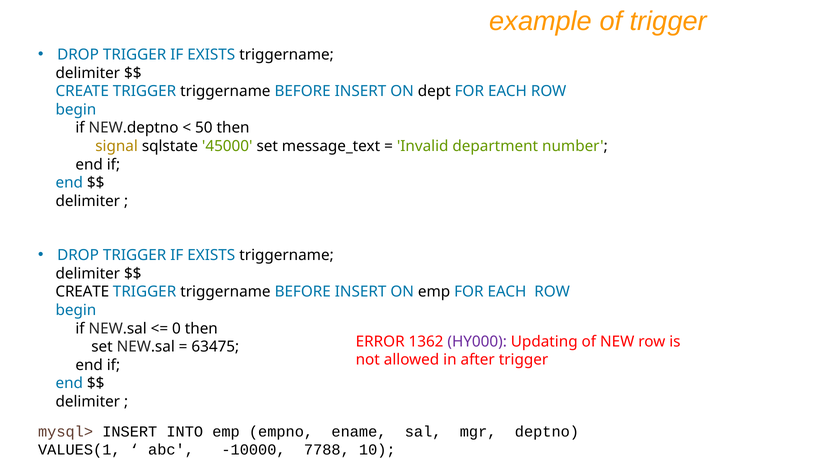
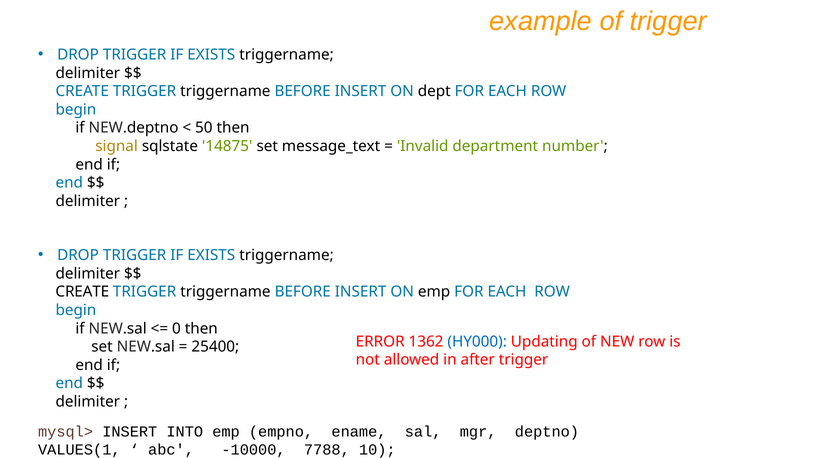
45000: 45000 -> 14875
HY000 colour: purple -> blue
63475: 63475 -> 25400
